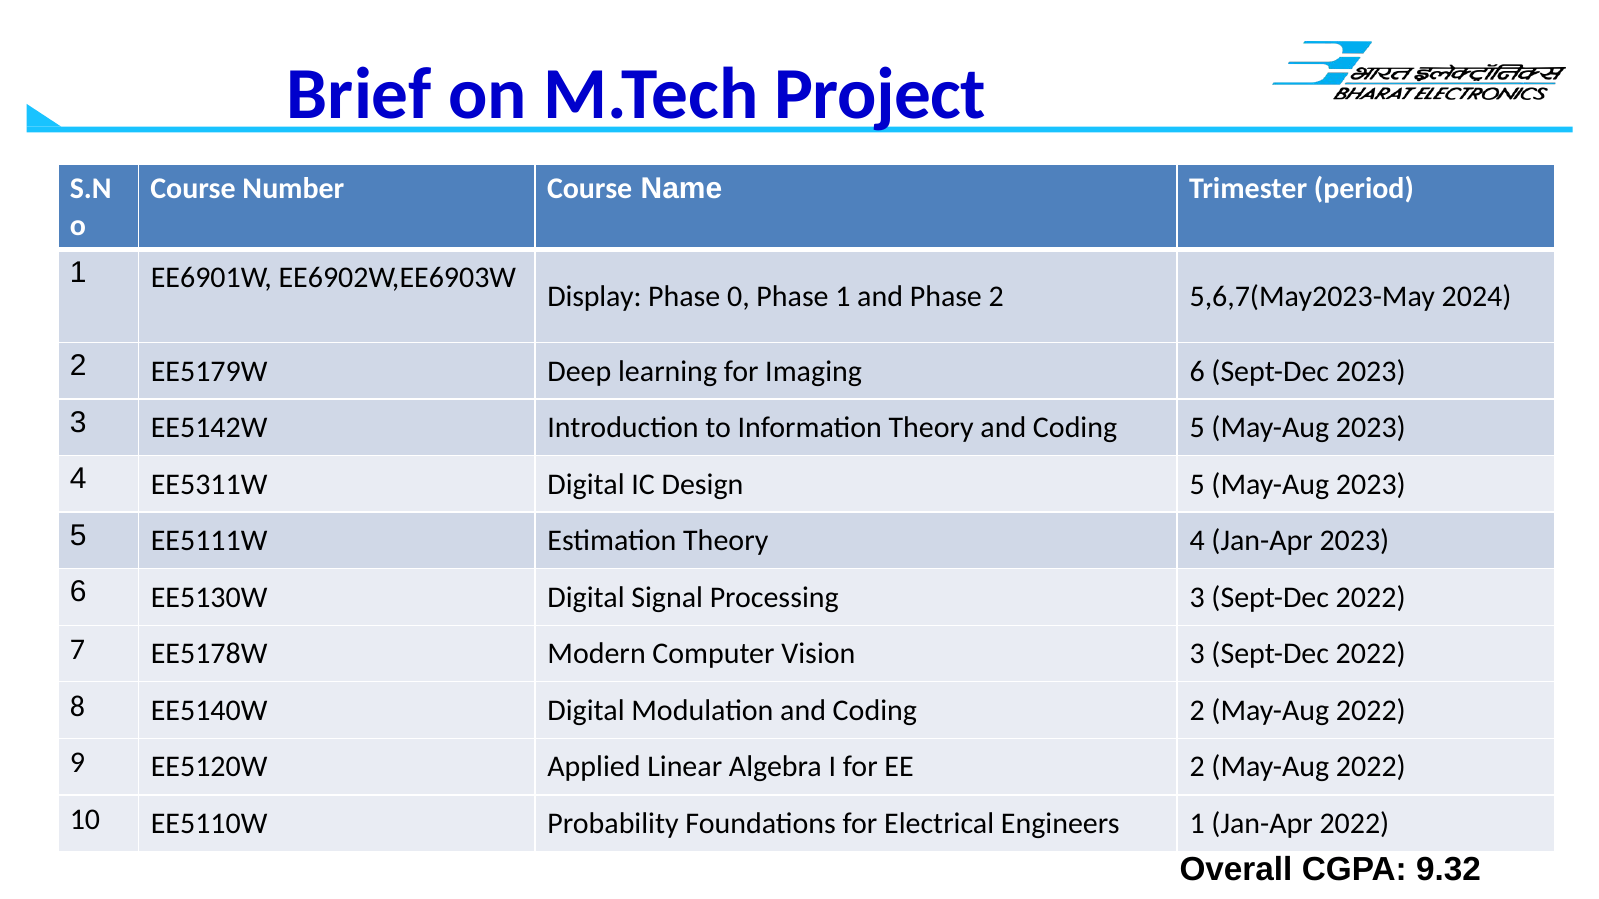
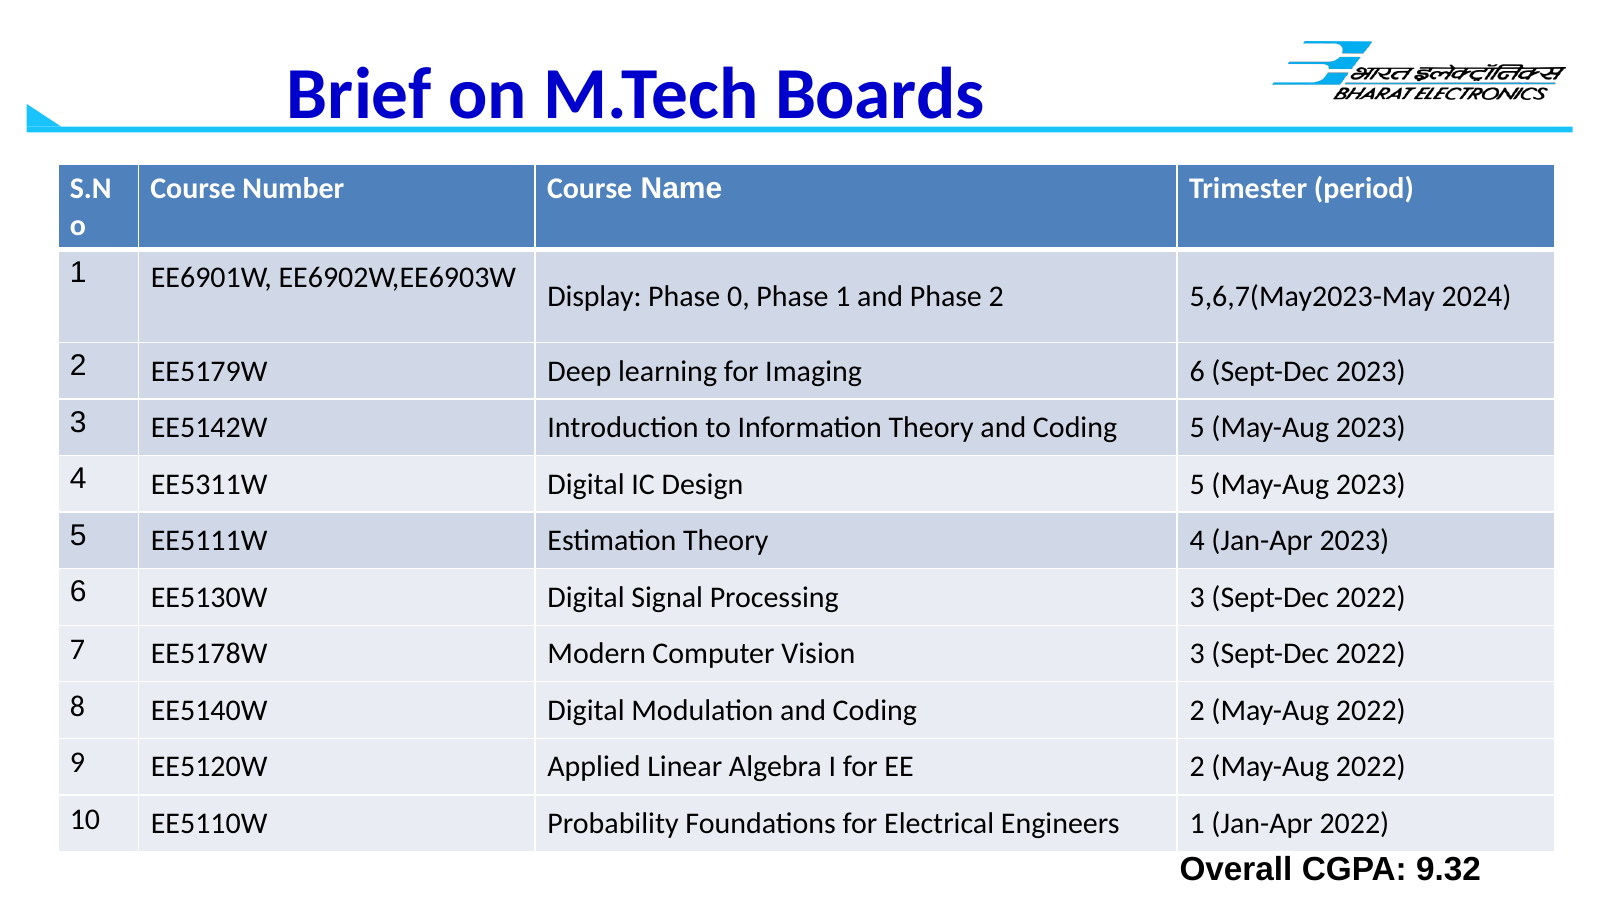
Project: Project -> Boards
